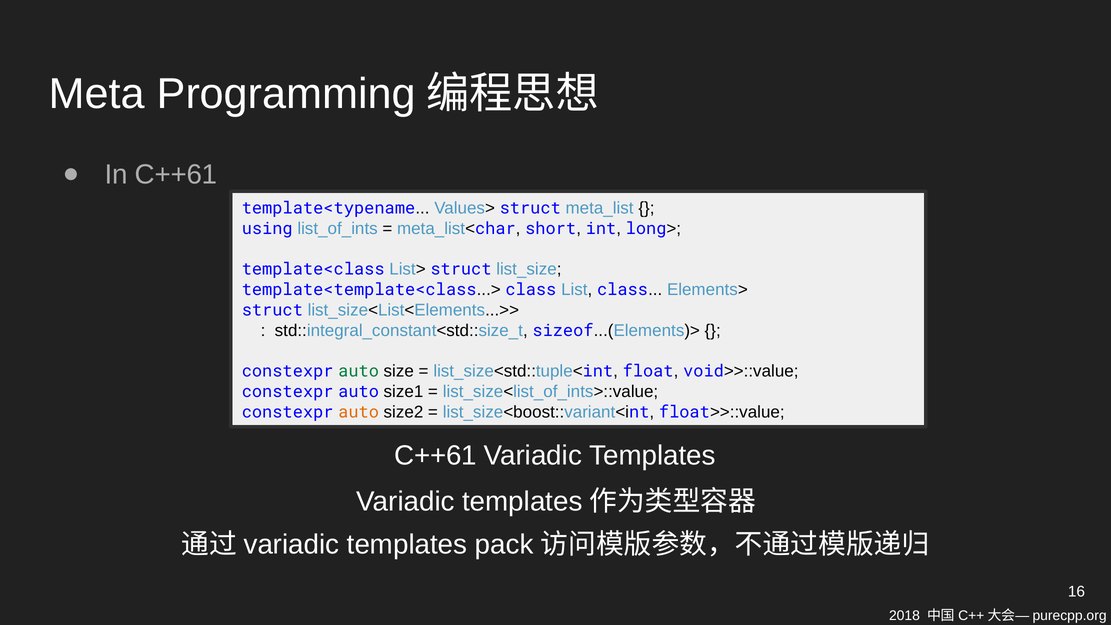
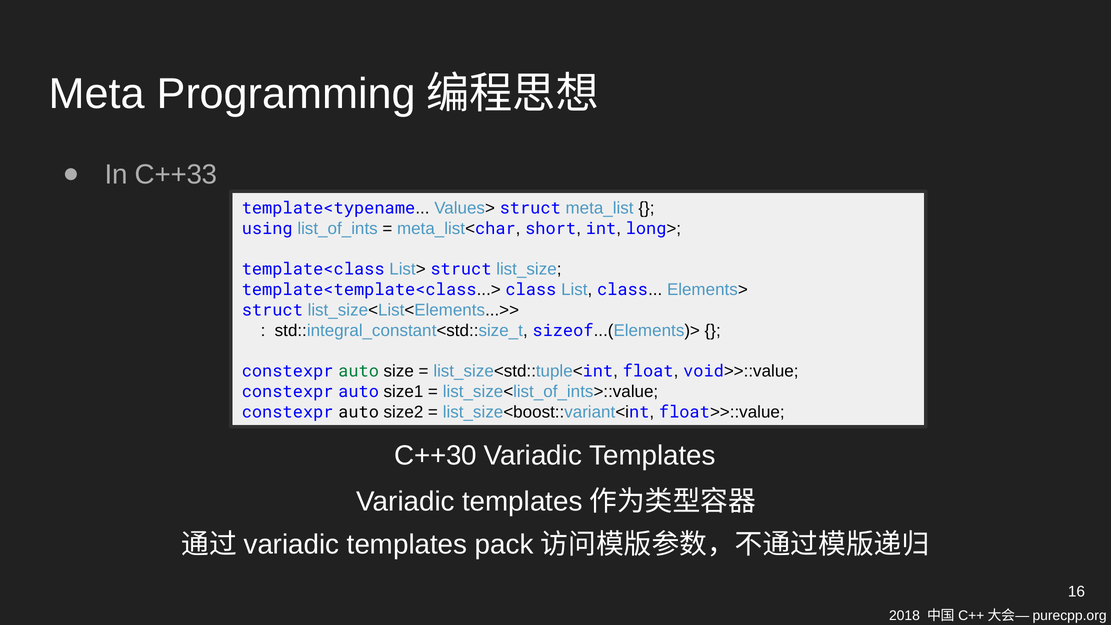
In C++61: C++61 -> C++33
auto at (359, 412) colour: orange -> black
C++61 at (436, 455): C++61 -> C++30
